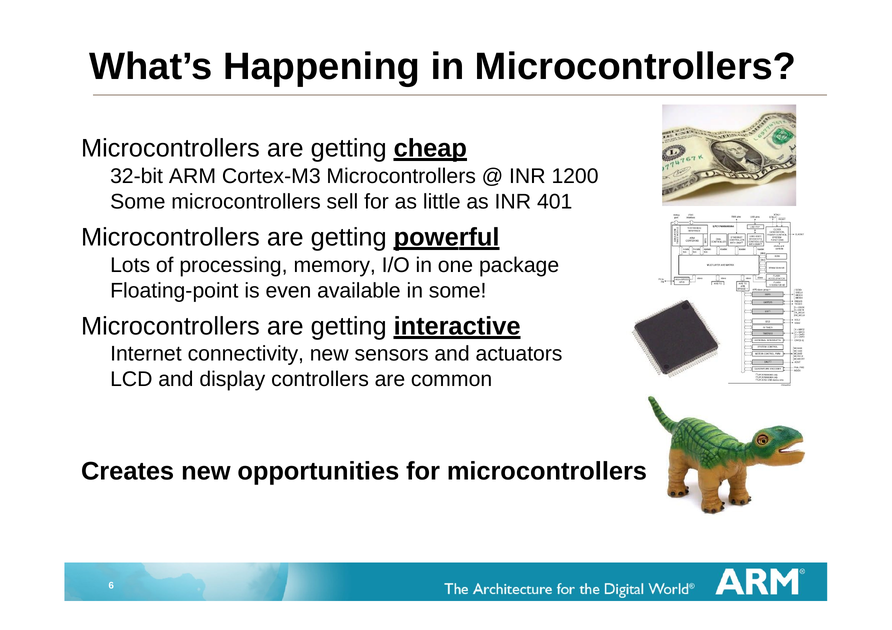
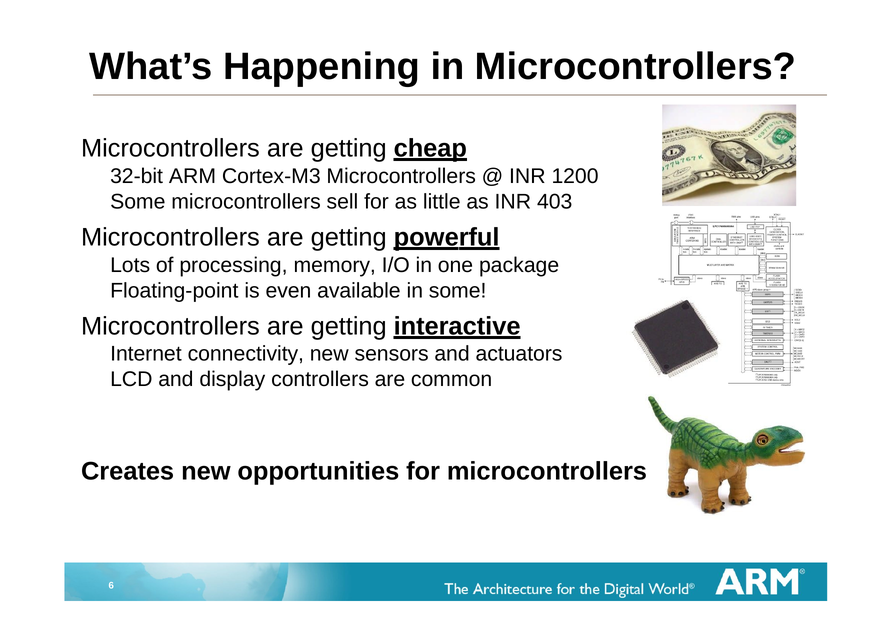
401: 401 -> 403
